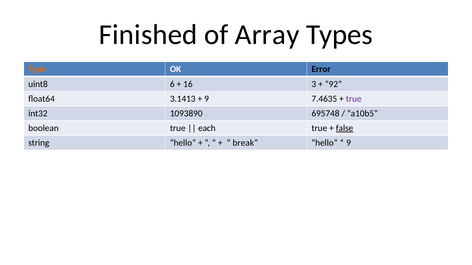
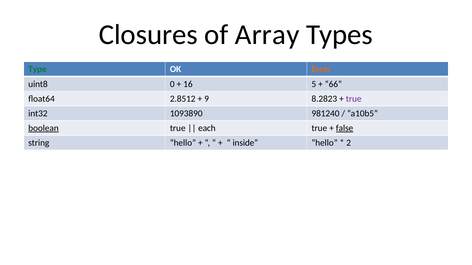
Finished: Finished -> Closures
Type colour: orange -> green
Error colour: black -> orange
6: 6 -> 0
3: 3 -> 5
92: 92 -> 66
3.1413: 3.1413 -> 2.8512
7.4635: 7.4635 -> 8.2823
695748: 695748 -> 981240
boolean underline: none -> present
break: break -> inside
9 at (349, 143): 9 -> 2
